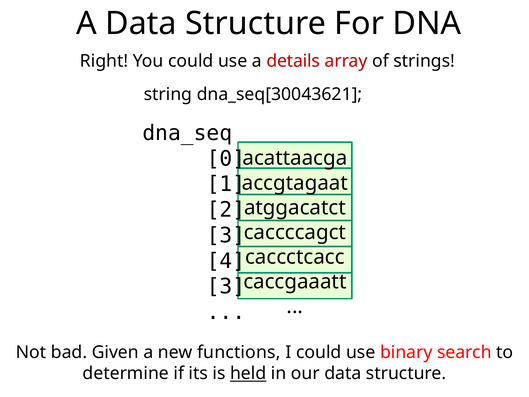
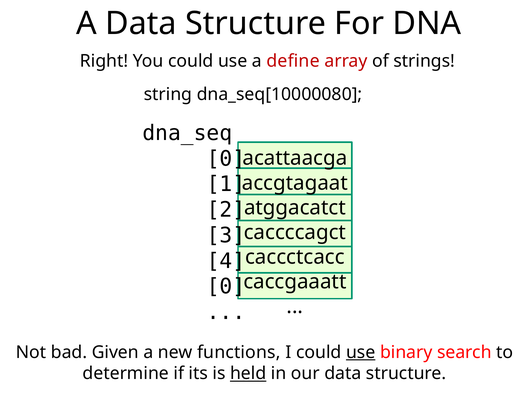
details: details -> define
dna_seq[30043621: dna_seq[30043621 -> dna_seq[10000080
3 at (226, 286): 3 -> 0
use at (361, 352) underline: none -> present
